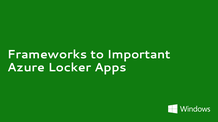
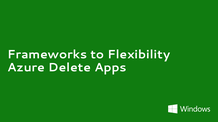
Important: Important -> Flexibility
Locker: Locker -> Delete
